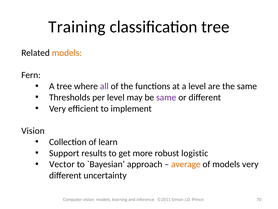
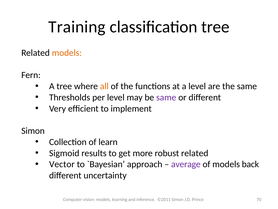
all colour: purple -> orange
Vision at (33, 131): Vision -> Simon
Support: Support -> Sigmoid
robust logistic: logistic -> related
average colour: orange -> purple
models very: very -> back
